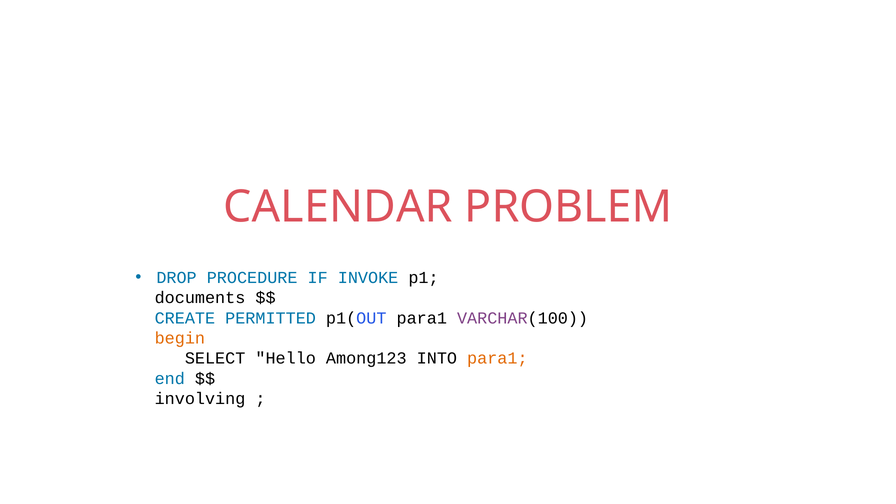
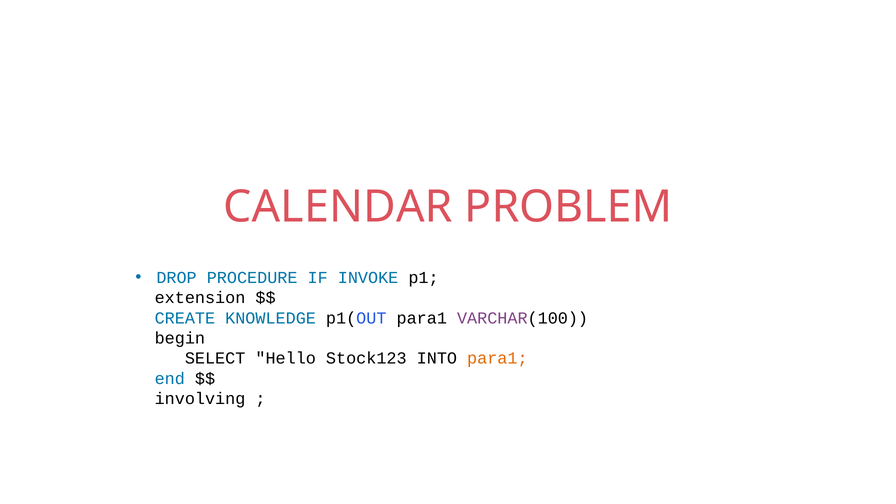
documents: documents -> extension
PERMITTED: PERMITTED -> KNOWLEDGE
begin colour: orange -> black
Among123: Among123 -> Stock123
